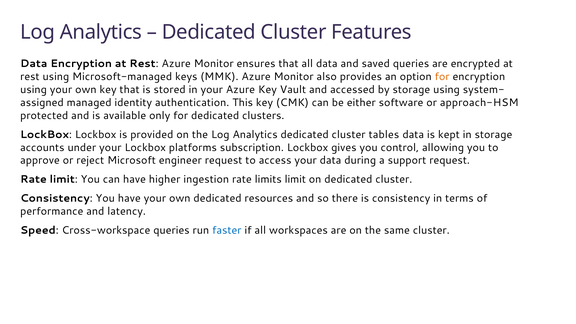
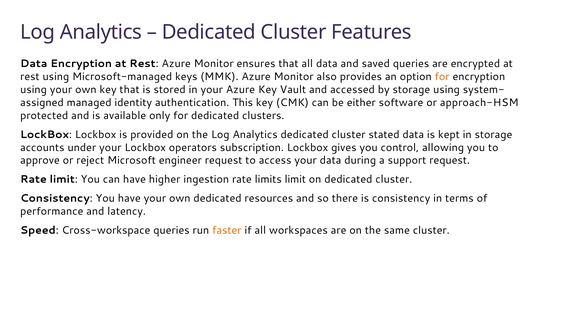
tables: tables -> stated
platforms: platforms -> operators
faster colour: blue -> orange
